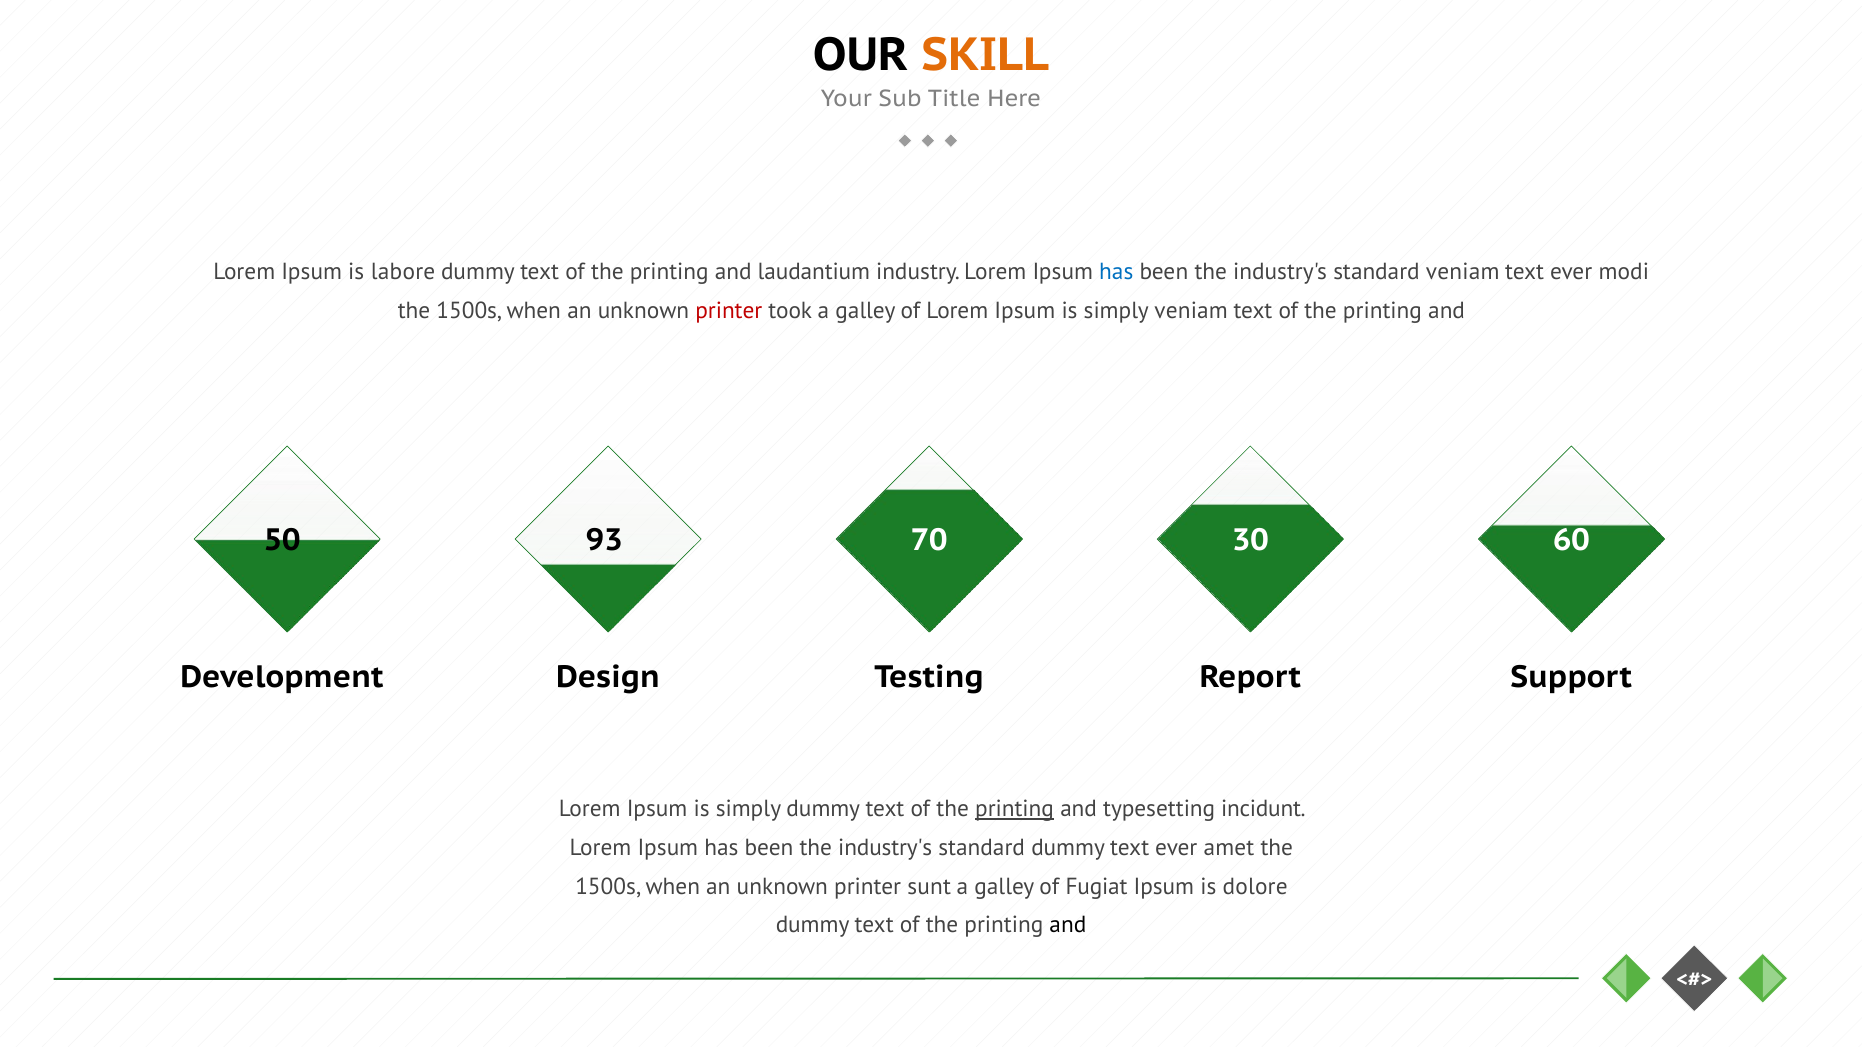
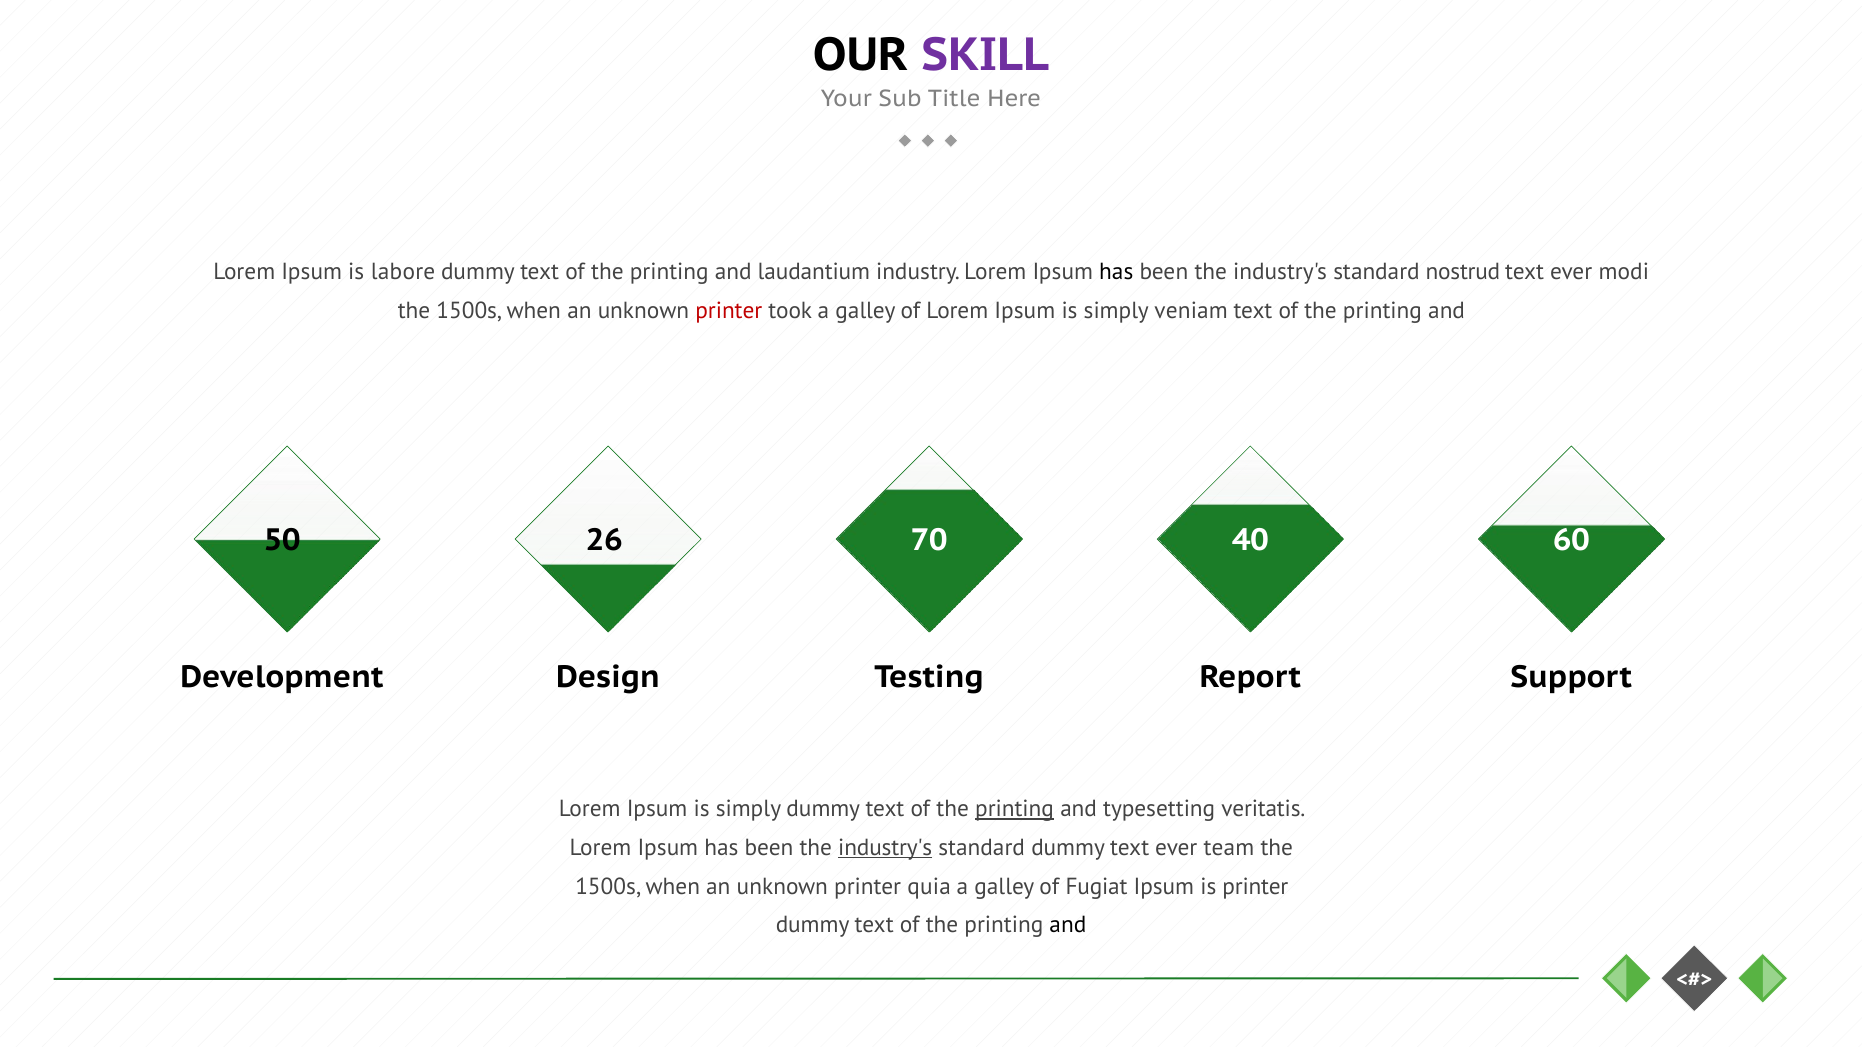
SKILL colour: orange -> purple
has at (1116, 272) colour: blue -> black
standard veniam: veniam -> nostrud
93: 93 -> 26
30: 30 -> 40
incidunt: incidunt -> veritatis
industry's at (885, 848) underline: none -> present
amet: amet -> team
sunt: sunt -> quia
is dolore: dolore -> printer
